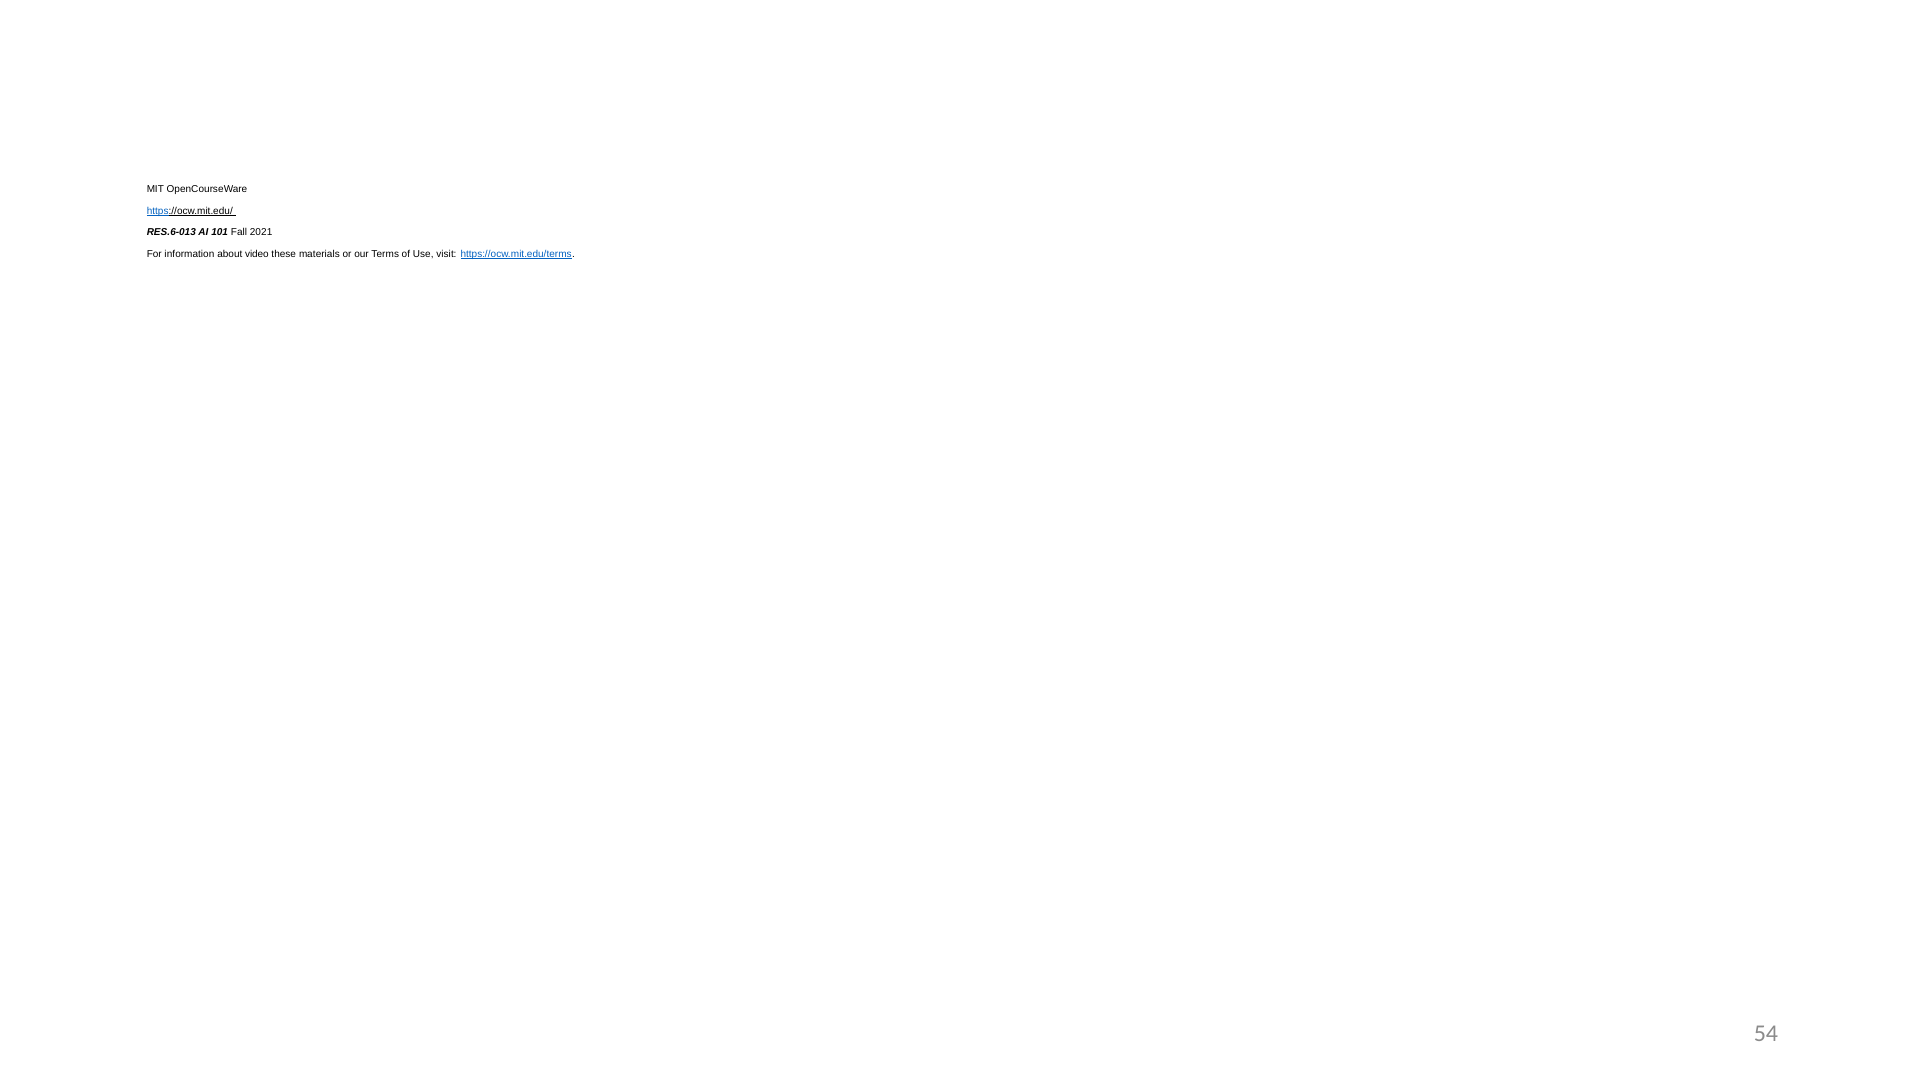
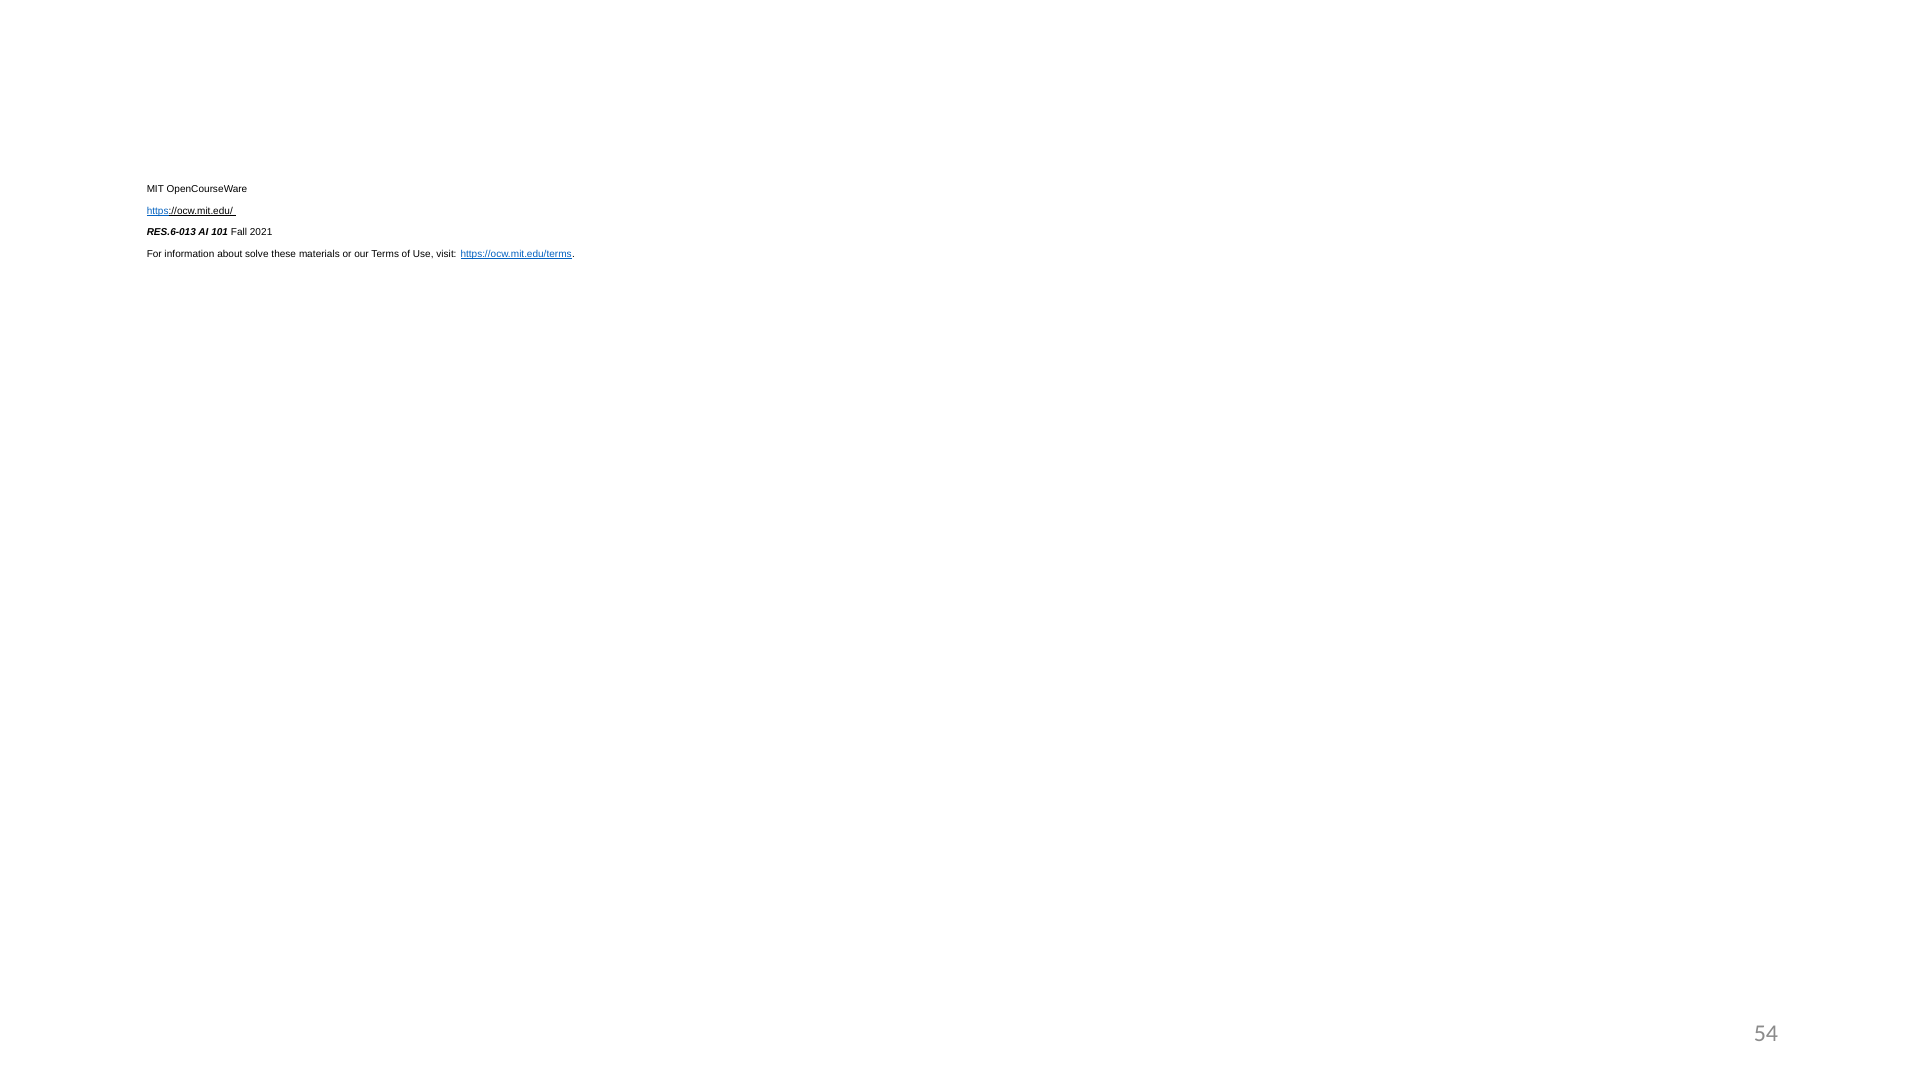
video: video -> solve
